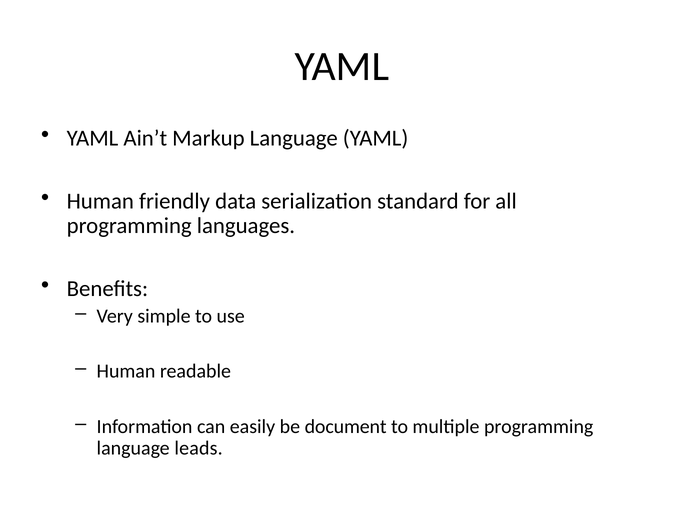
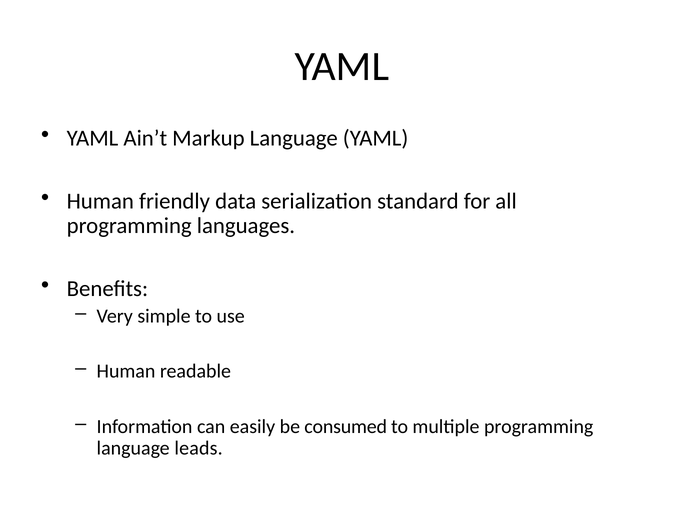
document: document -> consumed
